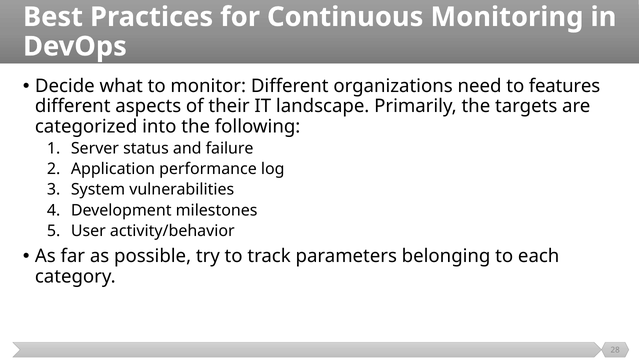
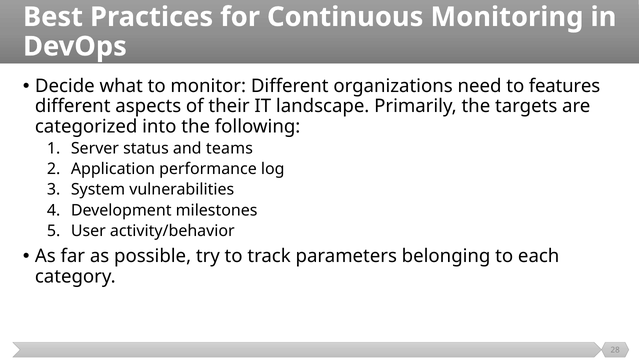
failure: failure -> teams
